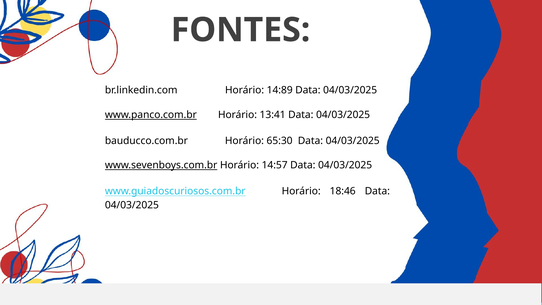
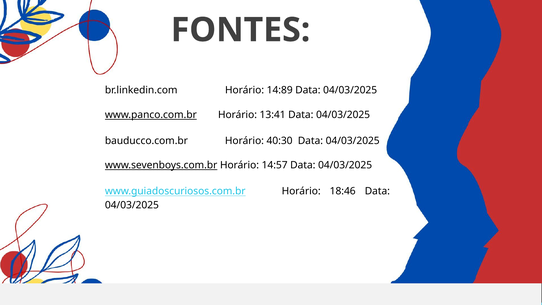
65:30: 65:30 -> 40:30
